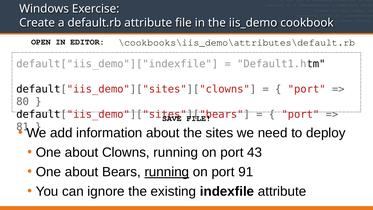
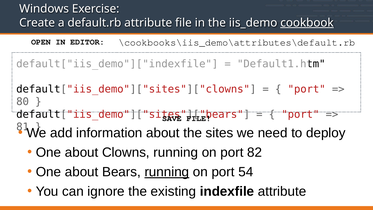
cookbook underline: none -> present
43: 43 -> 82
91: 91 -> 54
